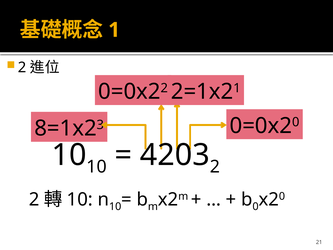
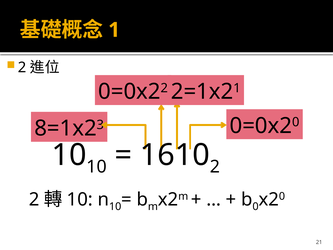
4203: 4203 -> 1610
